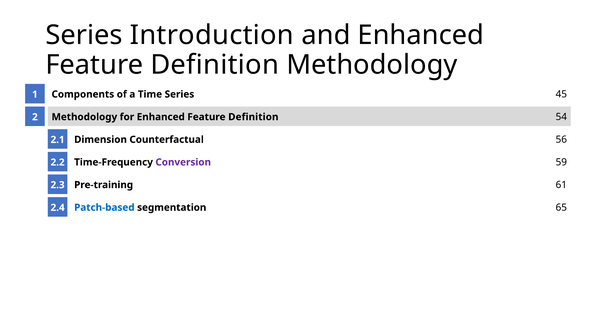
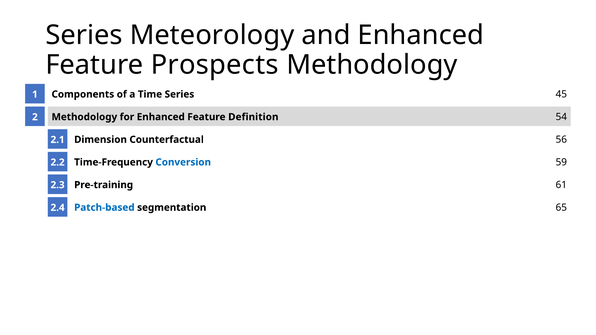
Introduction: Introduction -> Meteorology
Definition at (215, 65): Definition -> Prospects
Conversion colour: purple -> blue
